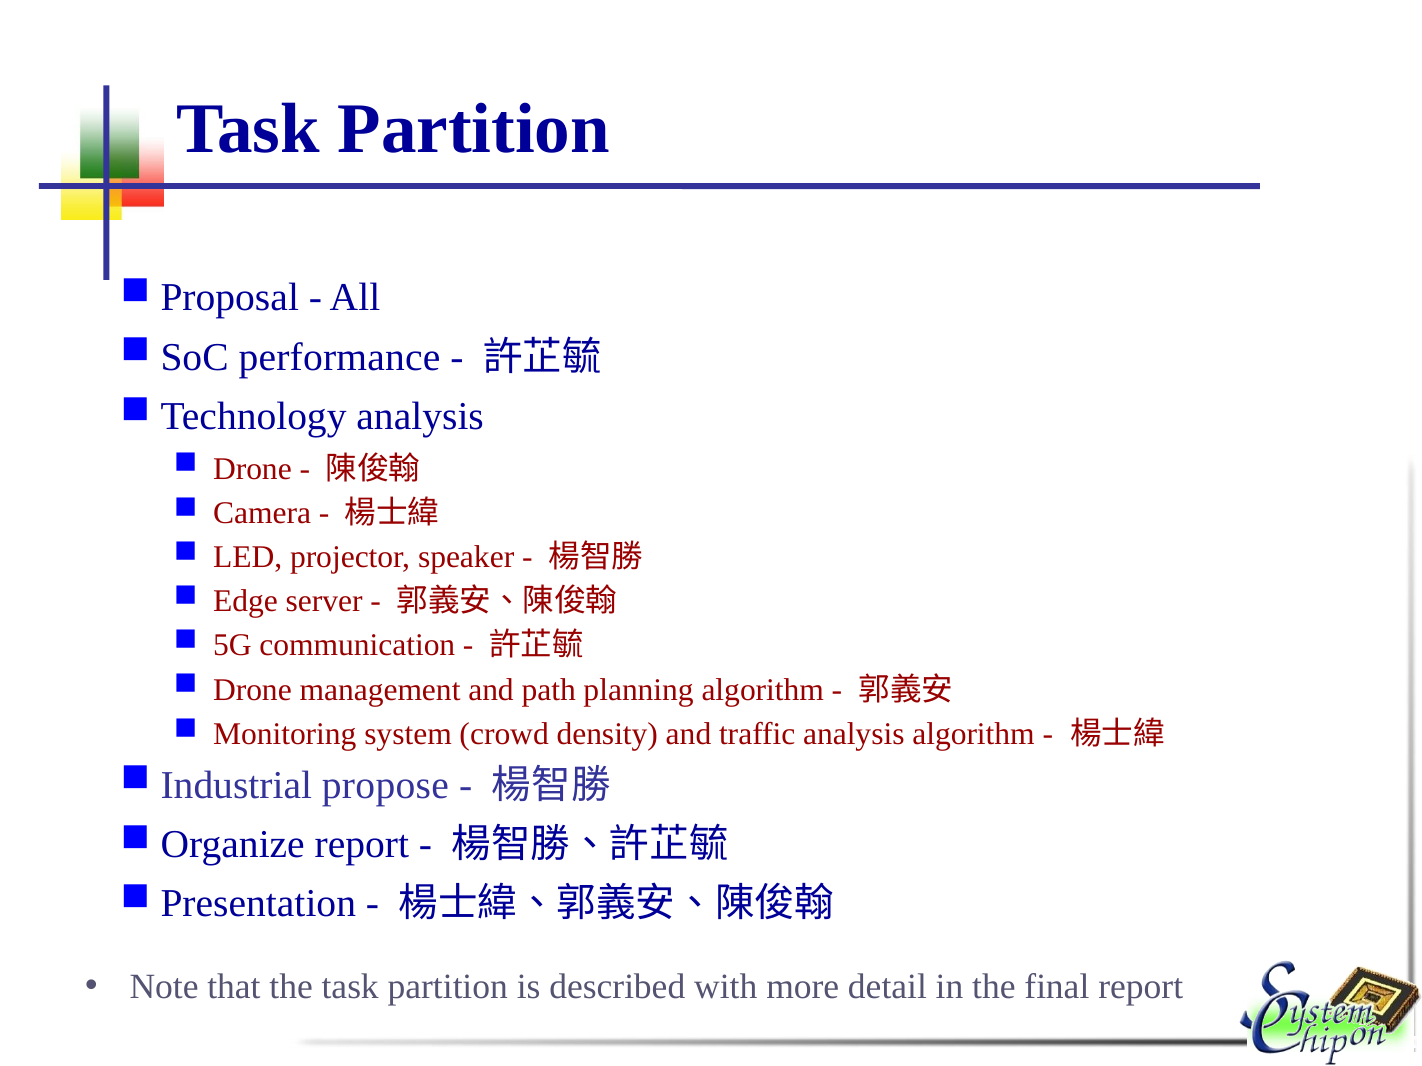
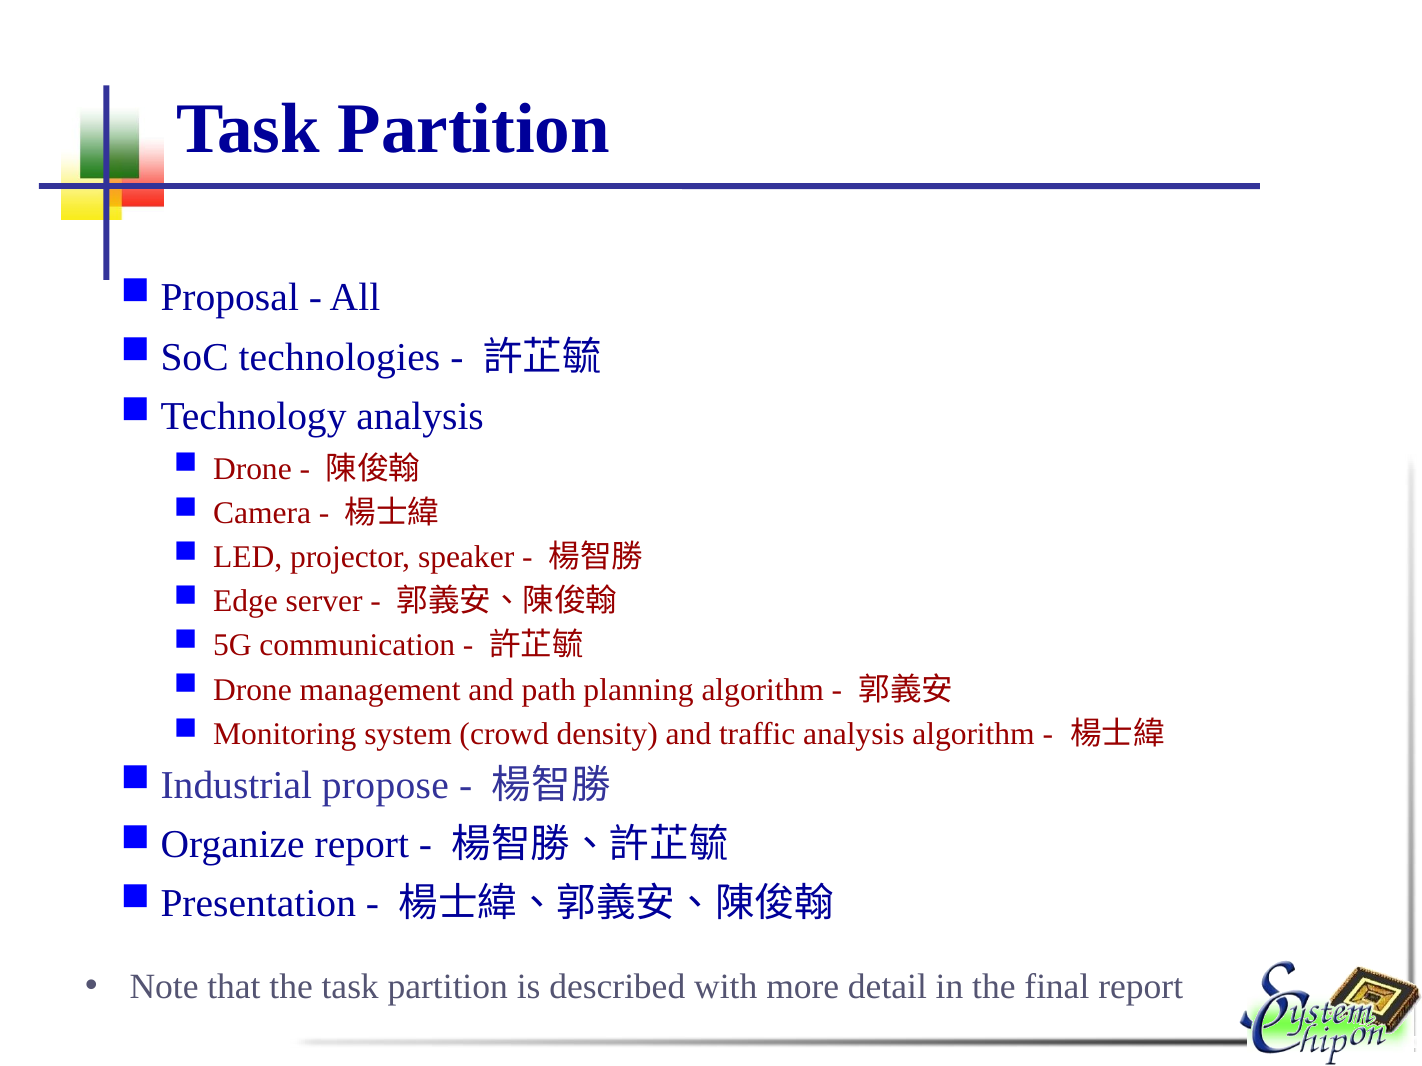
performance: performance -> technologies
